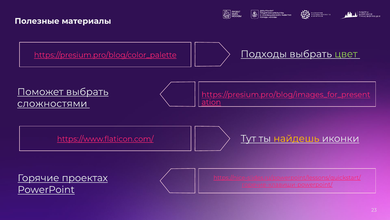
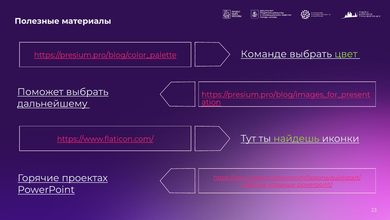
Подходы: Подходы -> Команде
сложностями: сложностями -> дальнейшему
найдешь colour: yellow -> light green
